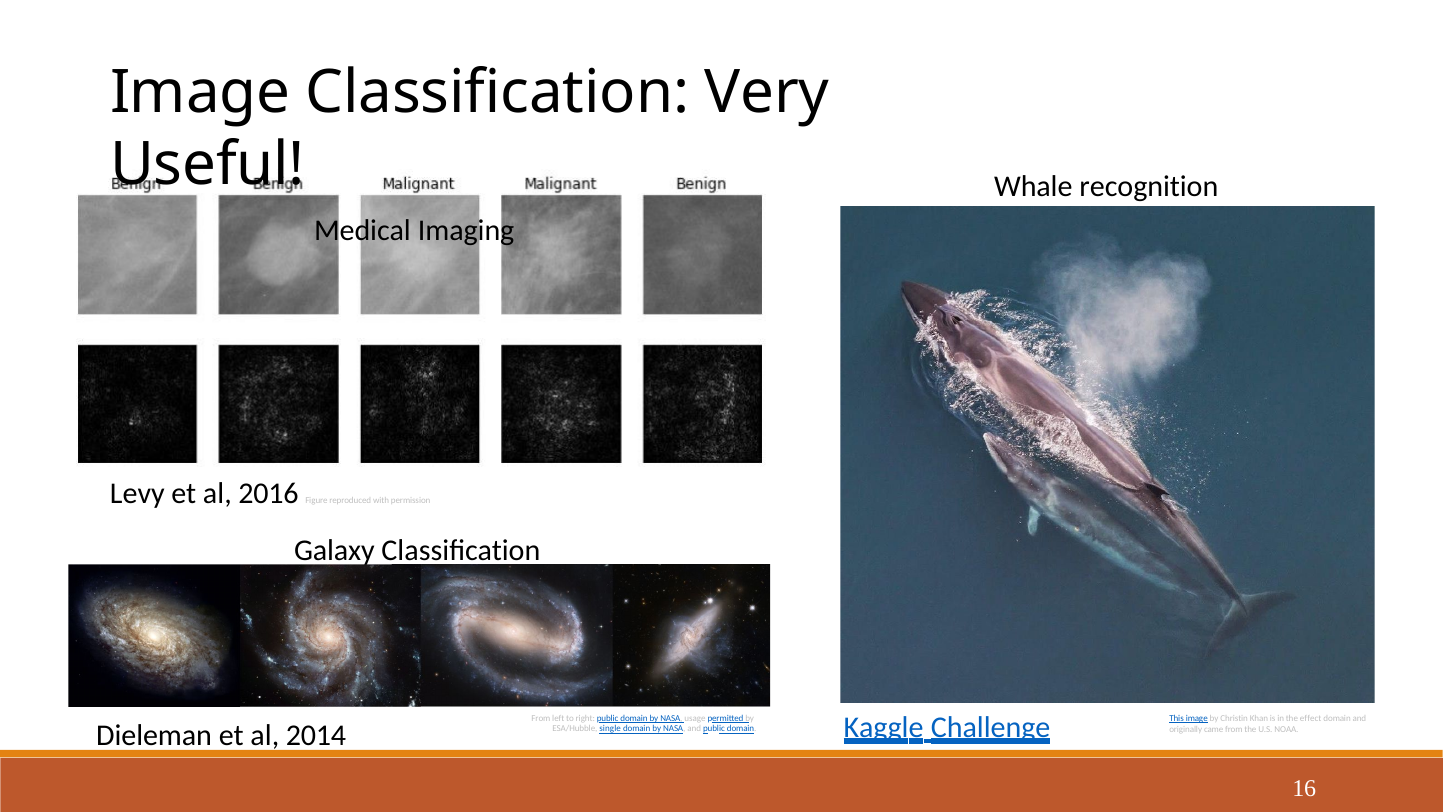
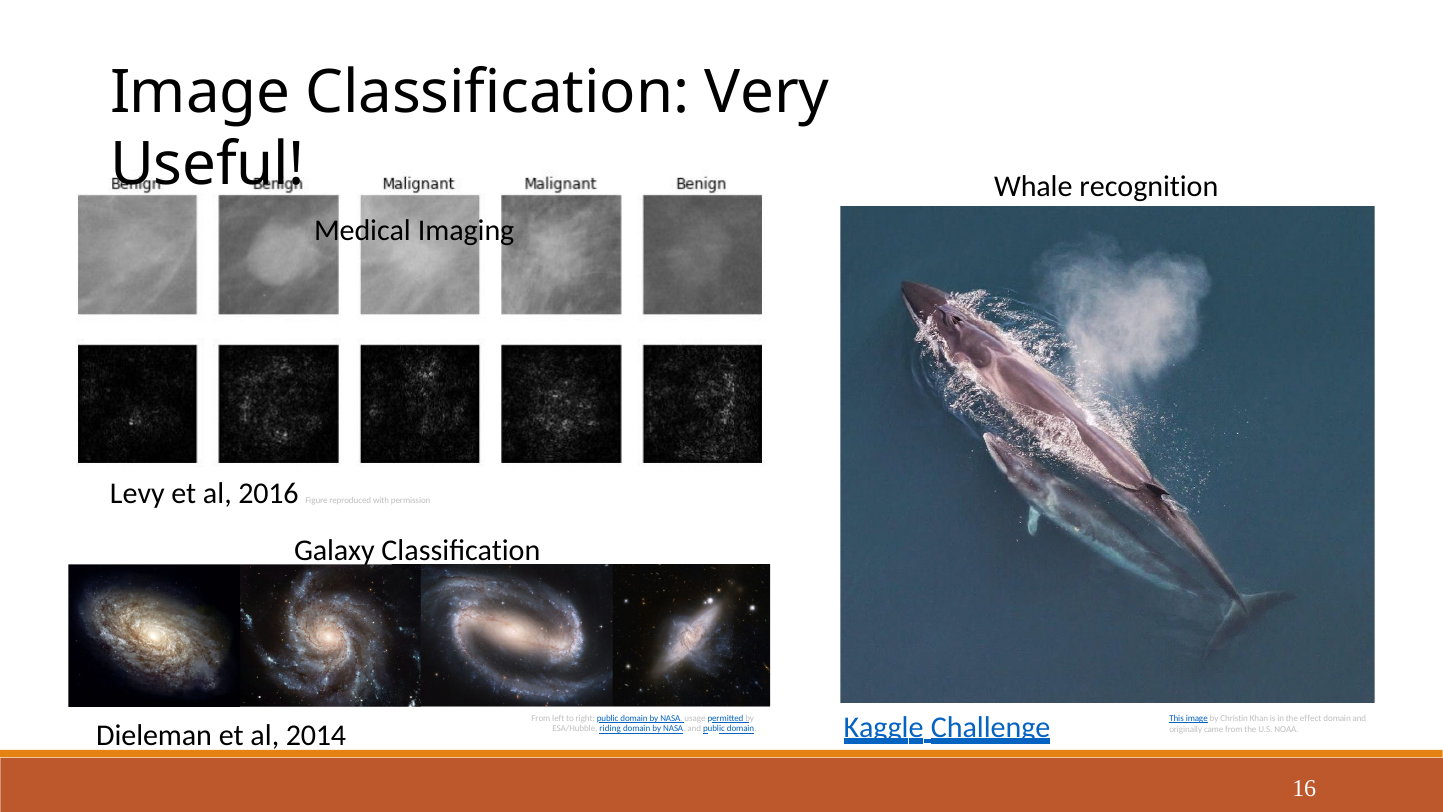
single: single -> riding
